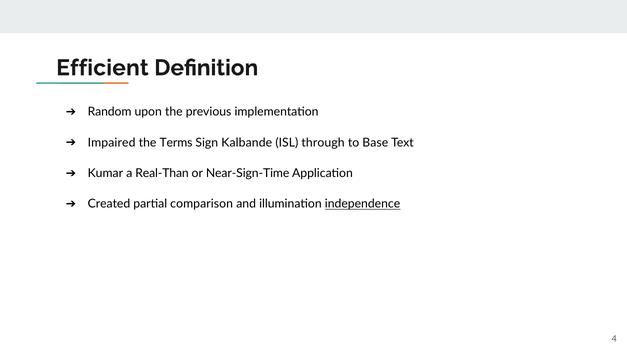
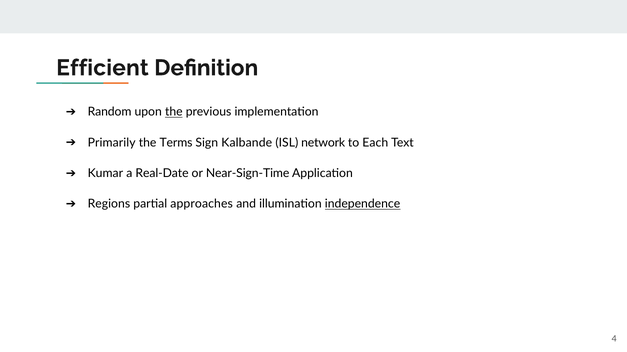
the at (174, 112) underline: none -> present
Impaired: Impaired -> Primarily
through: through -> network
Base: Base -> Each
Real-Than: Real-Than -> Real-Date
Created: Created -> Regions
comparison: comparison -> approaches
